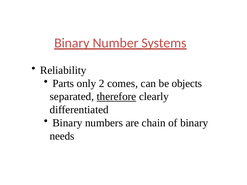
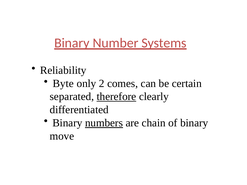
Parts: Parts -> Byte
objects: objects -> certain
numbers underline: none -> present
needs: needs -> move
